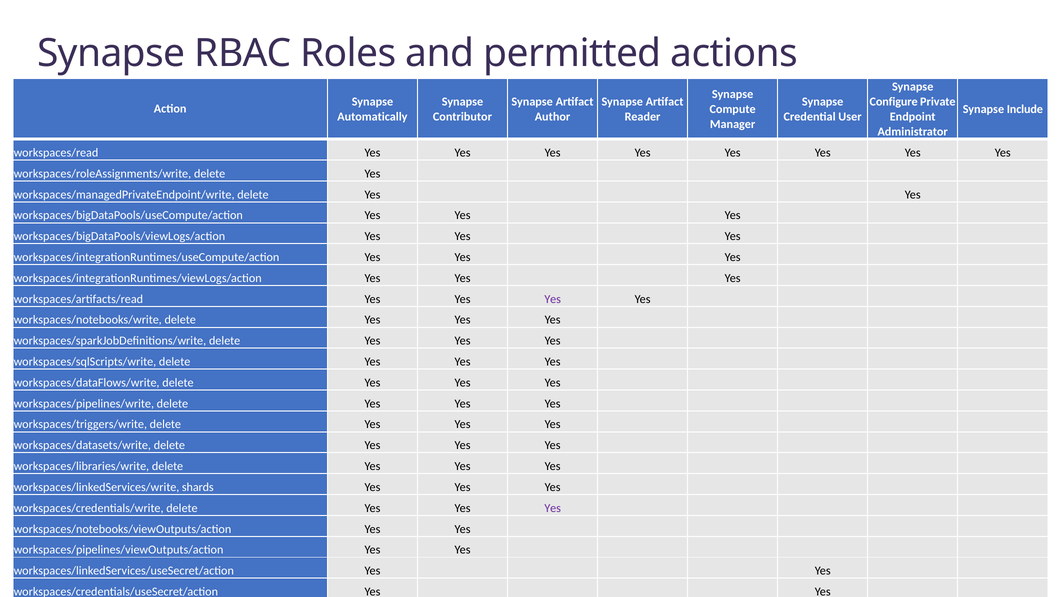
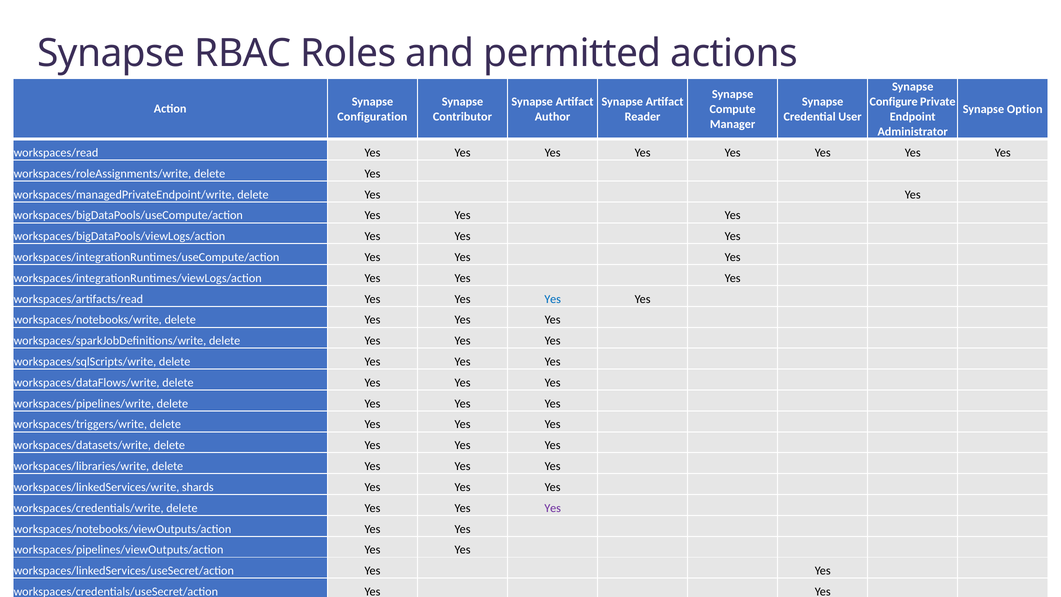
Include: Include -> Option
Automatically: Automatically -> Configuration
Yes at (553, 299) colour: purple -> blue
